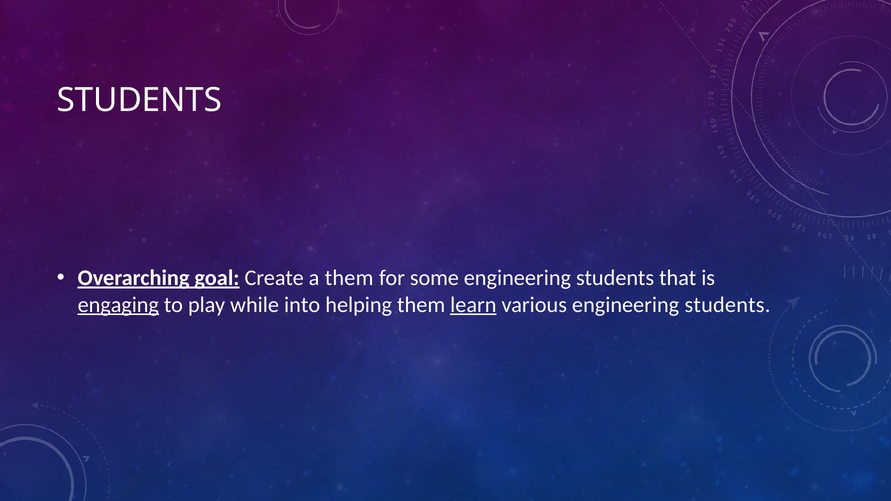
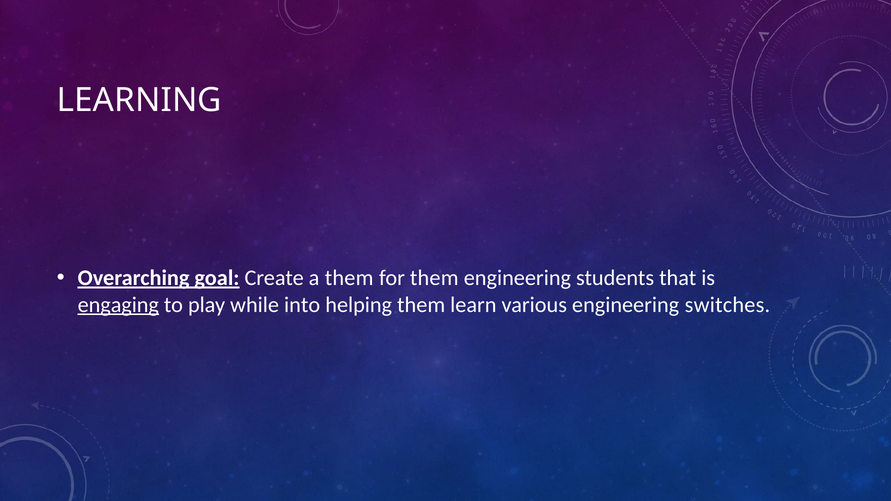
STUDENTS at (139, 100): STUDENTS -> LEARNING
for some: some -> them
learn underline: present -> none
various engineering students: students -> switches
